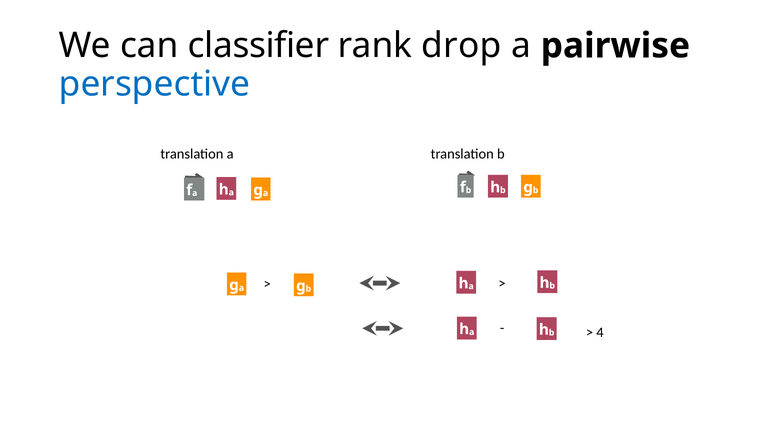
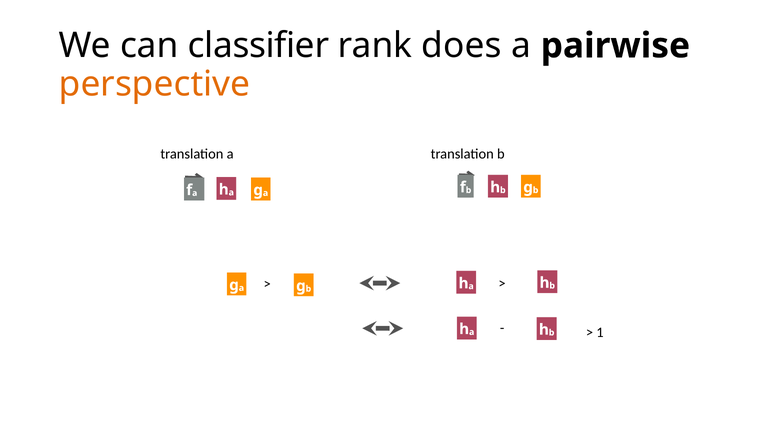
drop: drop -> does
perspective colour: blue -> orange
4: 4 -> 1
